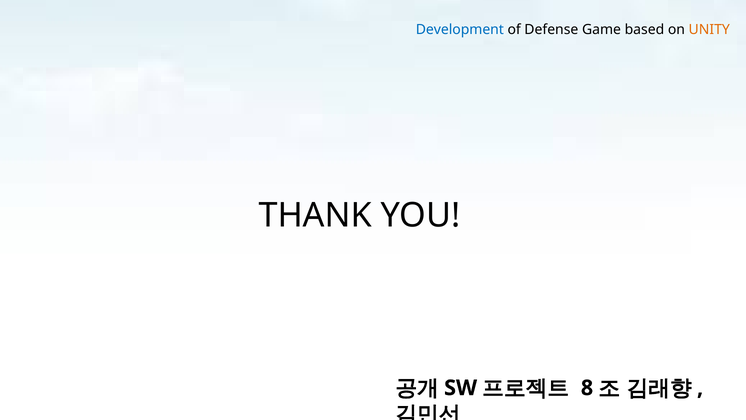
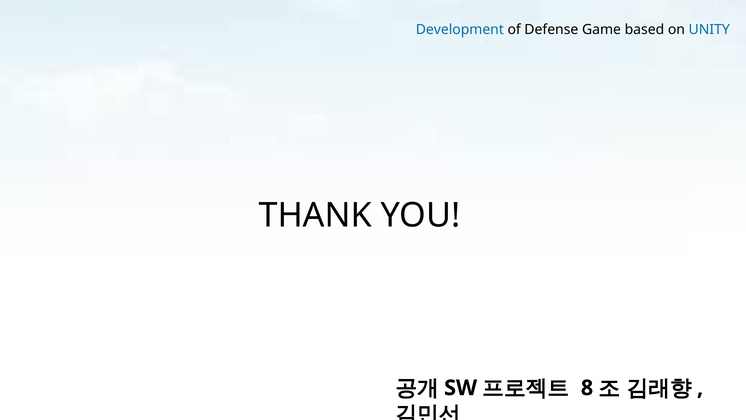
UNITY colour: orange -> blue
